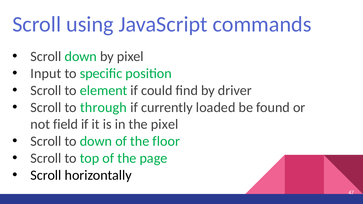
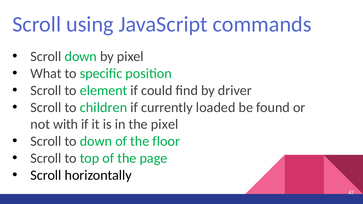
Input: Input -> What
through: through -> children
field: field -> with
